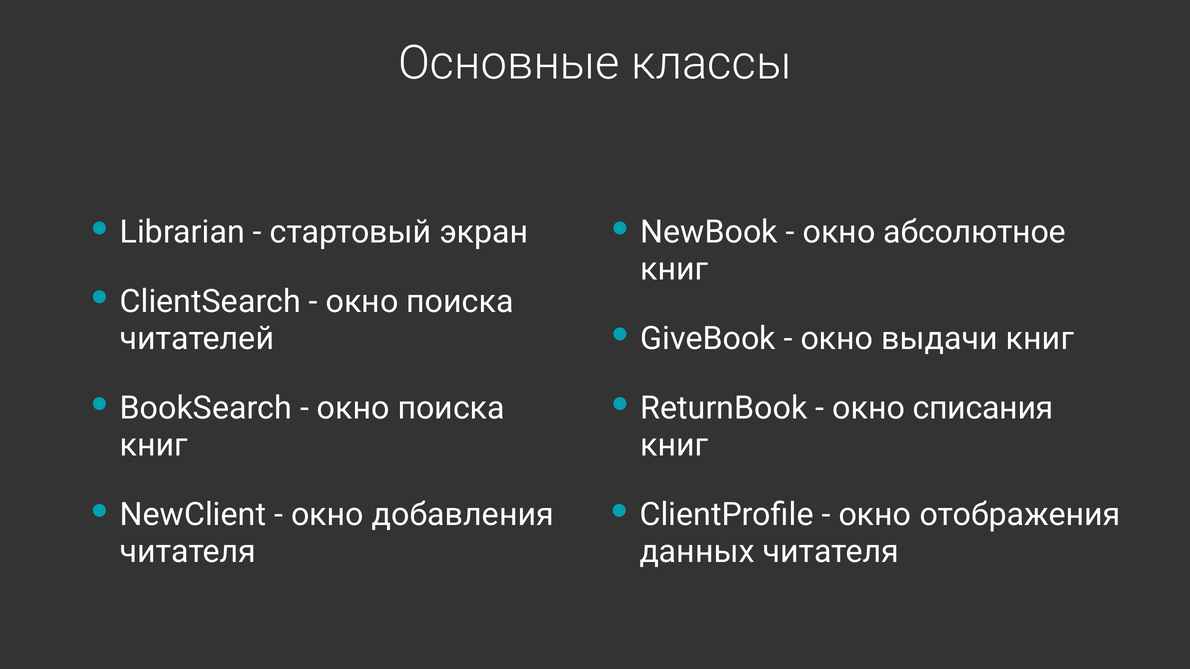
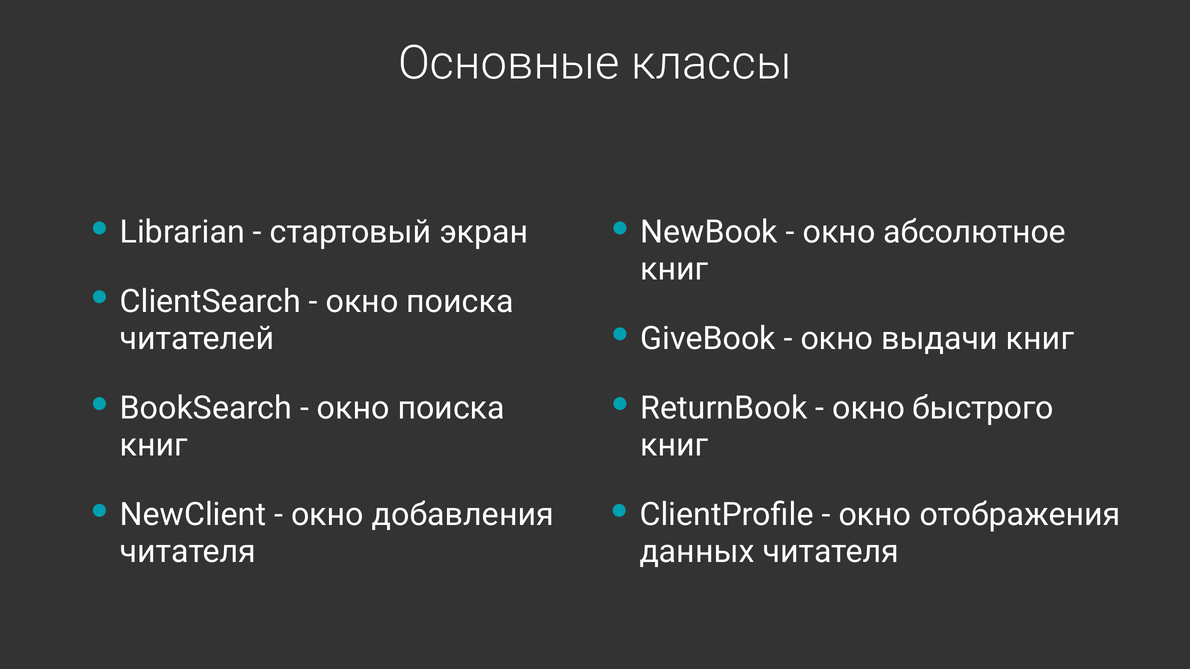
списания: списания -> быстрого
